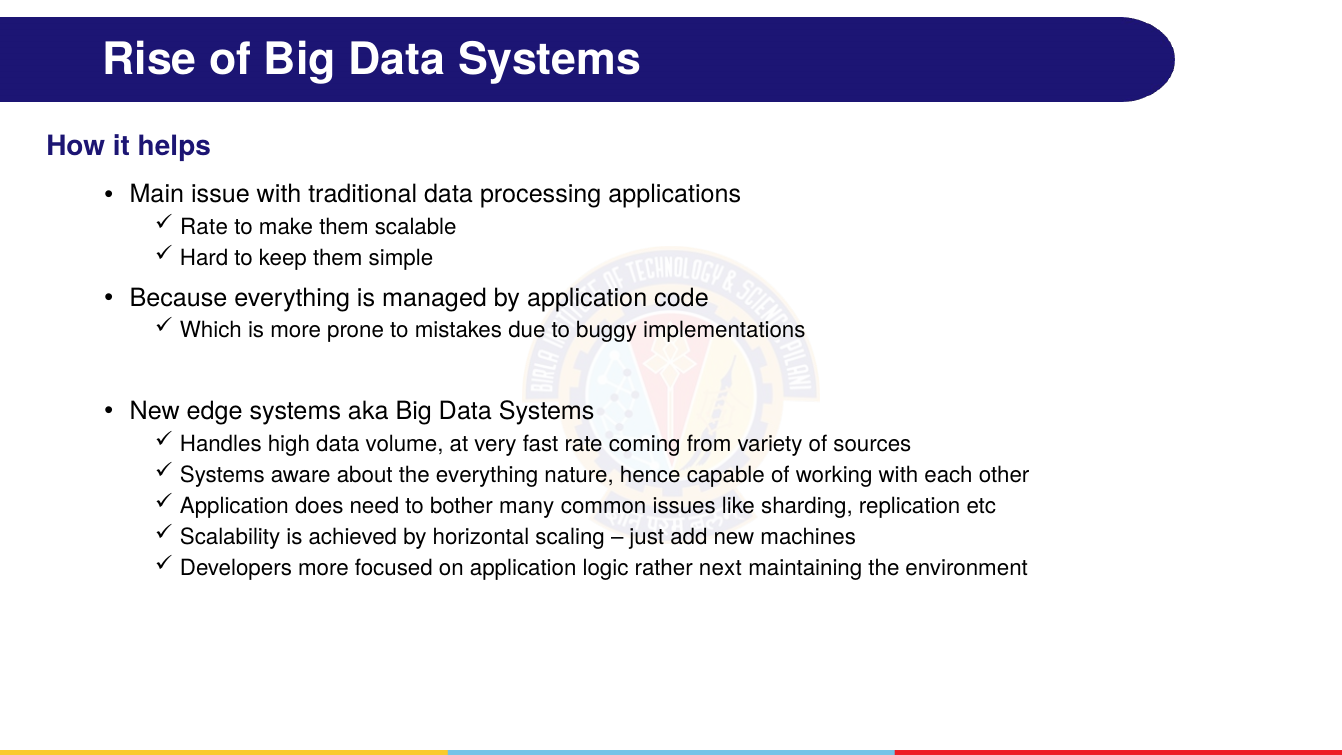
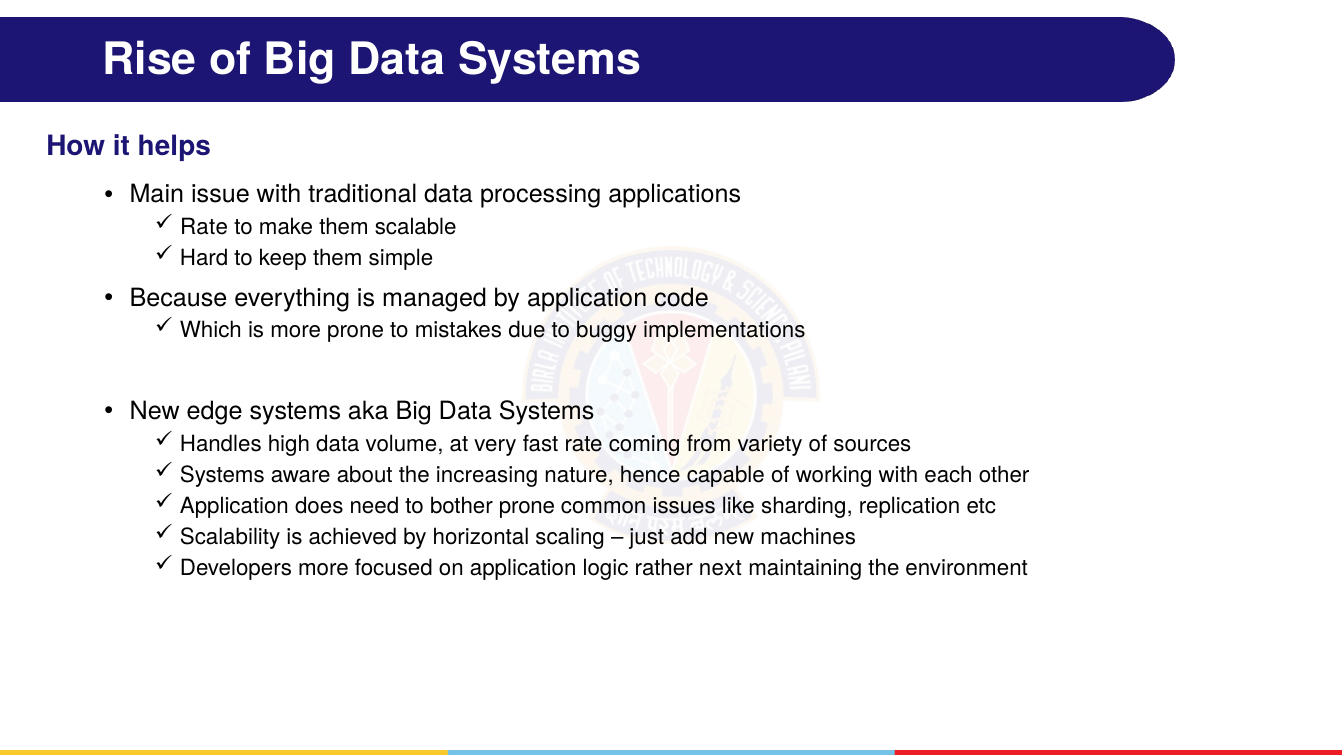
the everything: everything -> increasing
bother many: many -> prone
